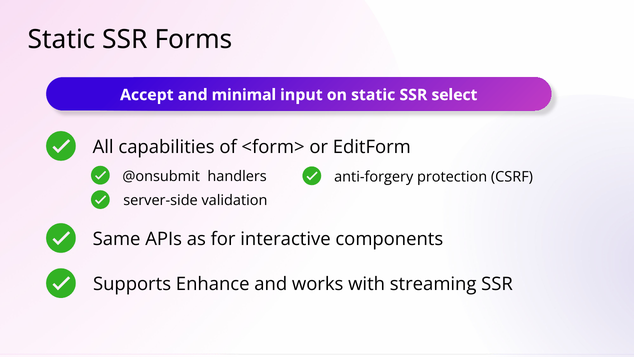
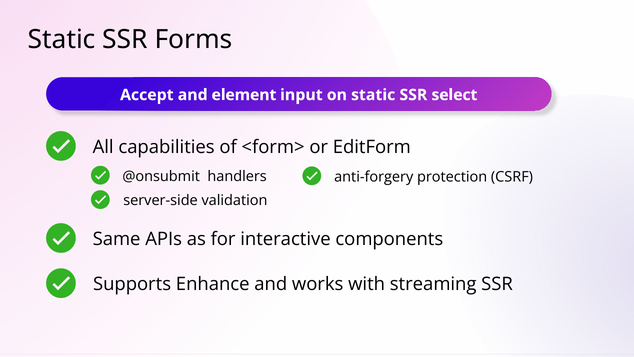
minimal: minimal -> element
